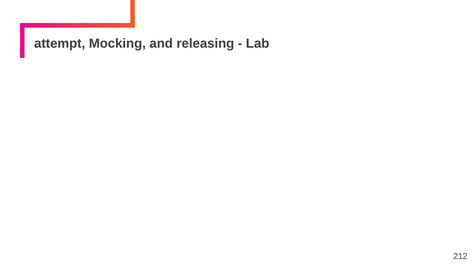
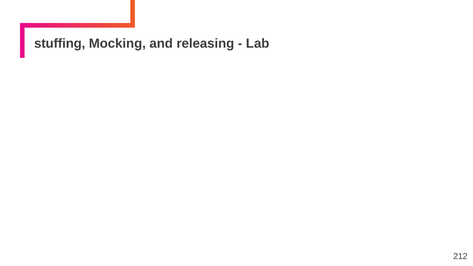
attempt: attempt -> stuffing
